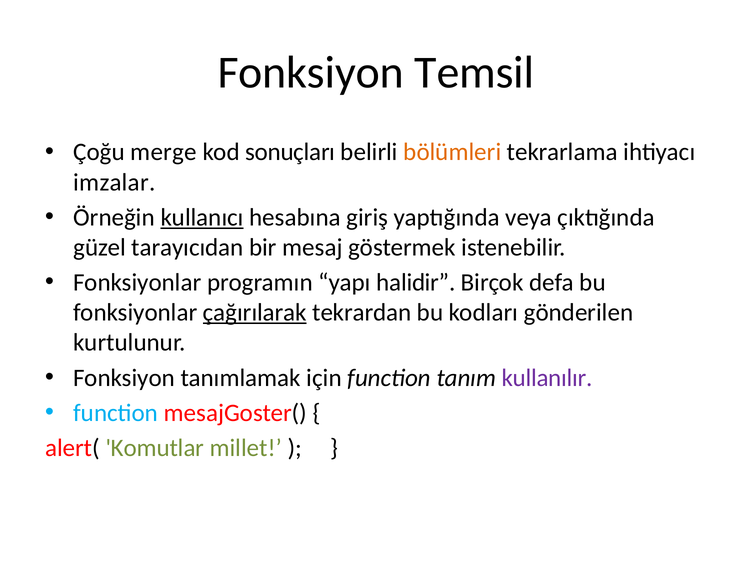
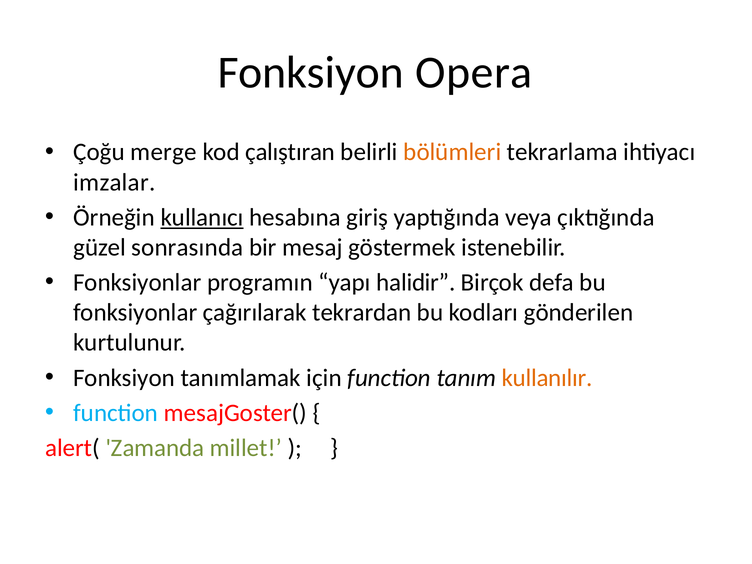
Temsil: Temsil -> Opera
sonuçları: sonuçları -> çalıştıran
tarayıcıdan: tarayıcıdan -> sonrasında
çağırılarak underline: present -> none
kullanılır colour: purple -> orange
Komutlar: Komutlar -> Zamanda
